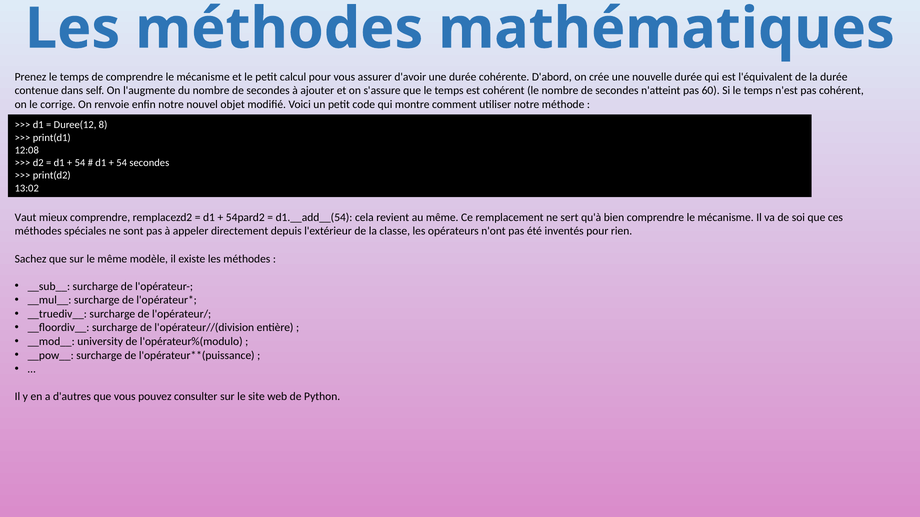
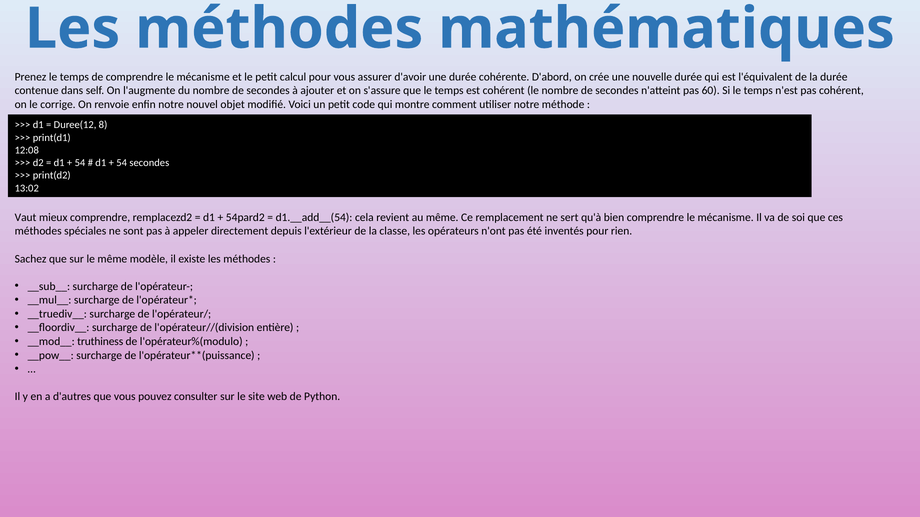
university: university -> truthiness
